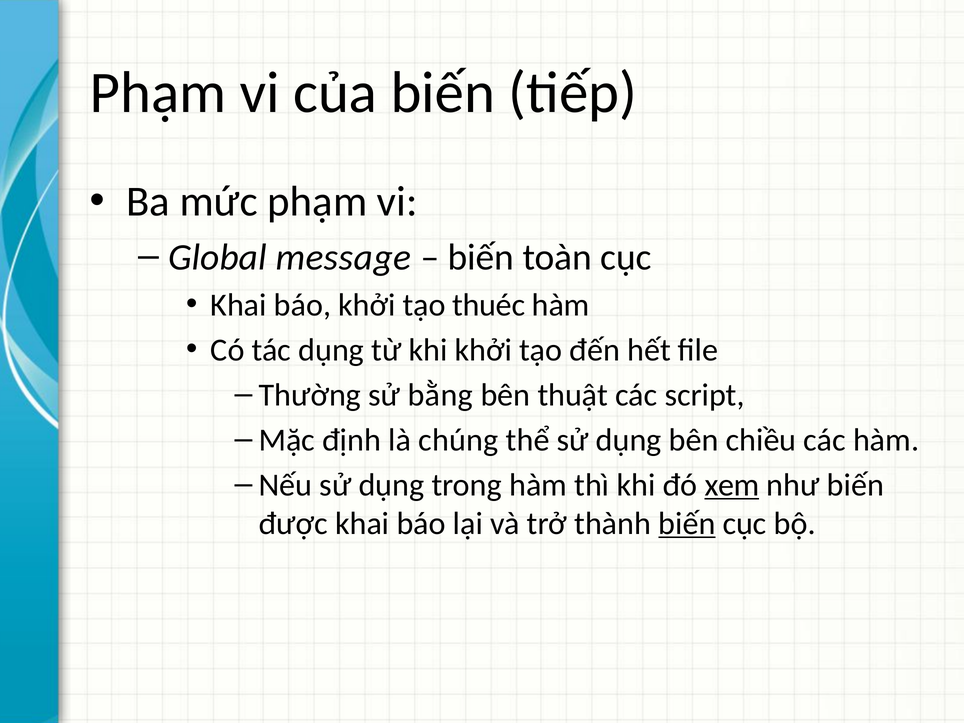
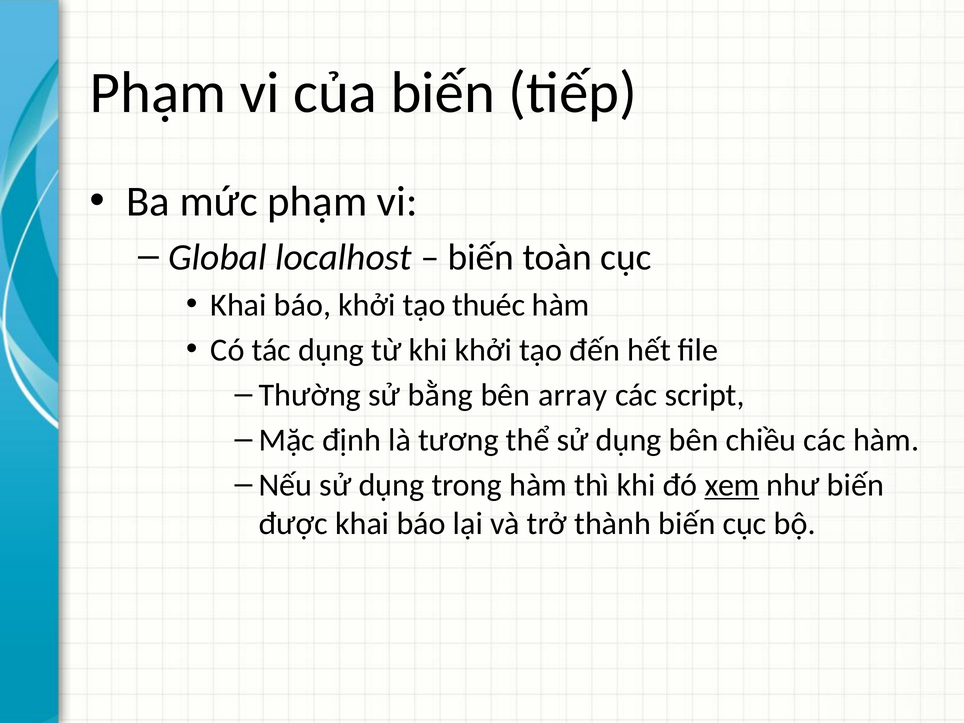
message: message -> localhost
thuật: thuật -> array
chúng: chúng -> tương
biến at (687, 523) underline: present -> none
